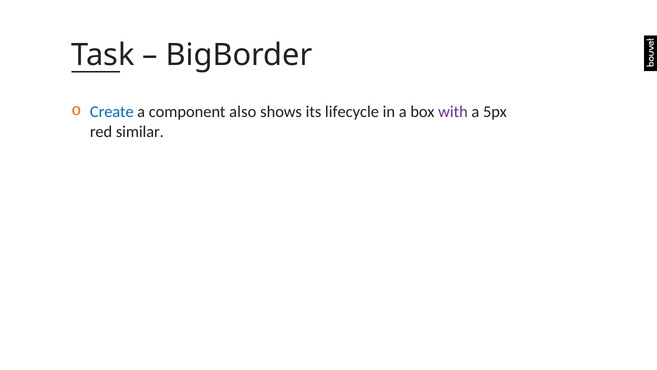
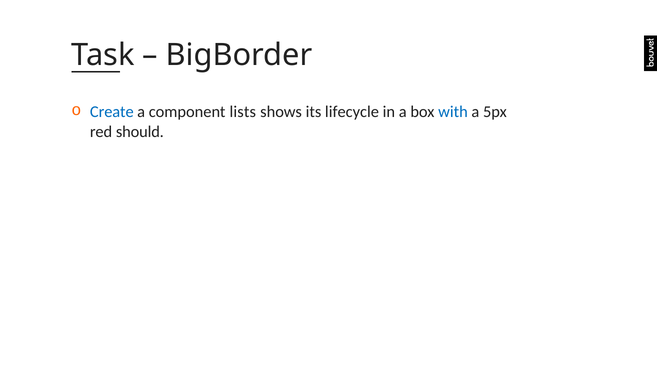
also: also -> lists
with colour: purple -> blue
similar: similar -> should
